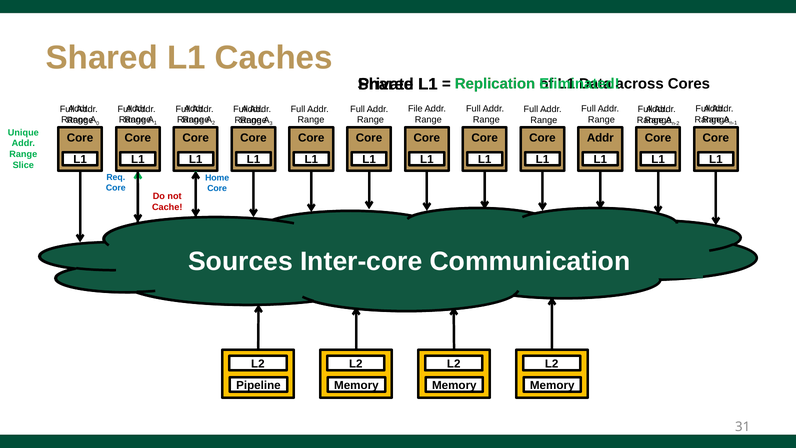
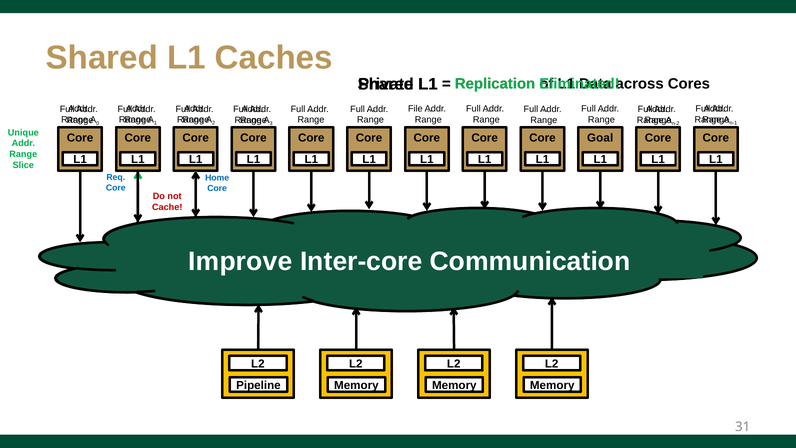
Core Addr: Addr -> Goal
Sources: Sources -> Improve
